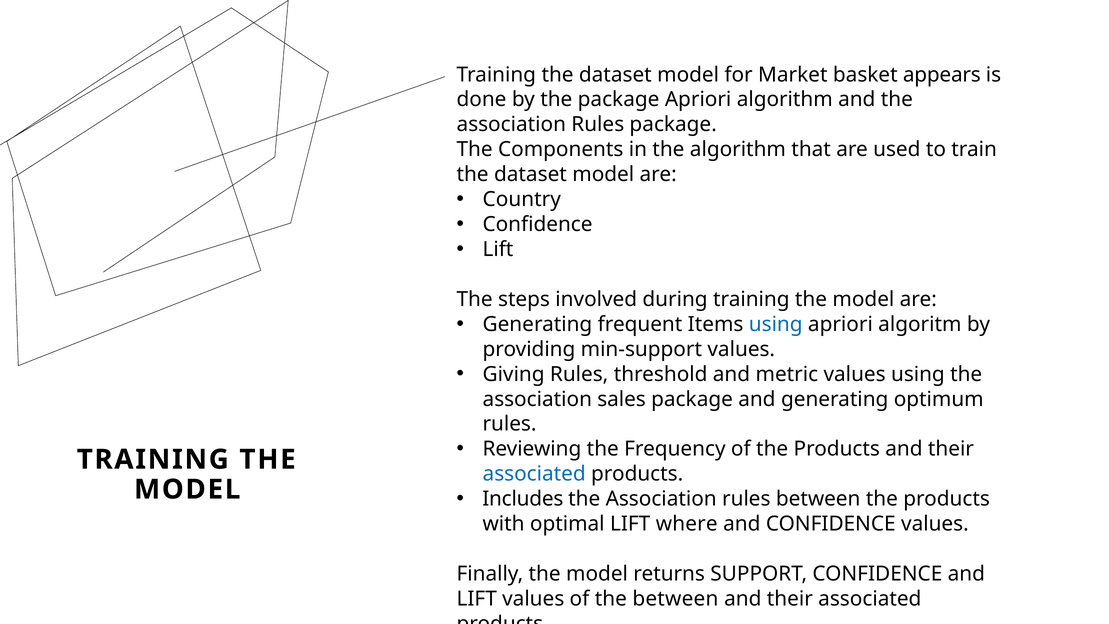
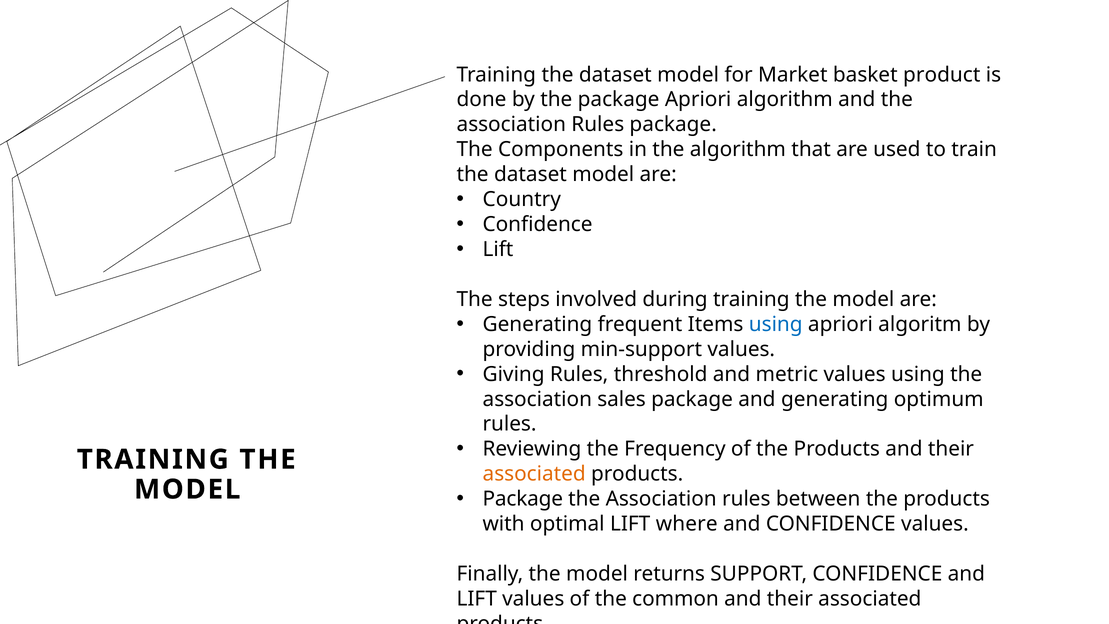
appears: appears -> product
associated at (534, 474) colour: blue -> orange
Includes at (523, 499): Includes -> Package
the between: between -> common
